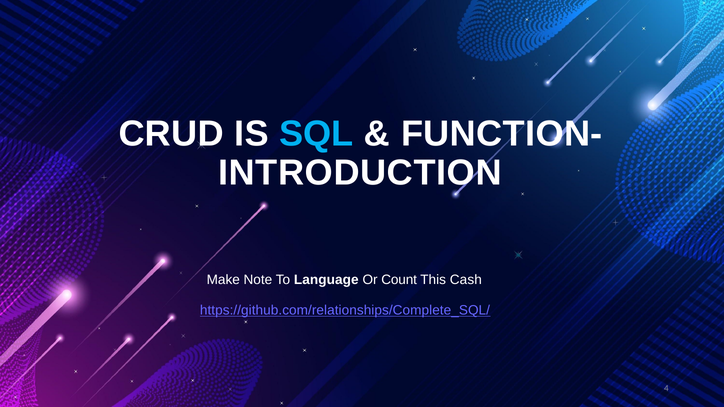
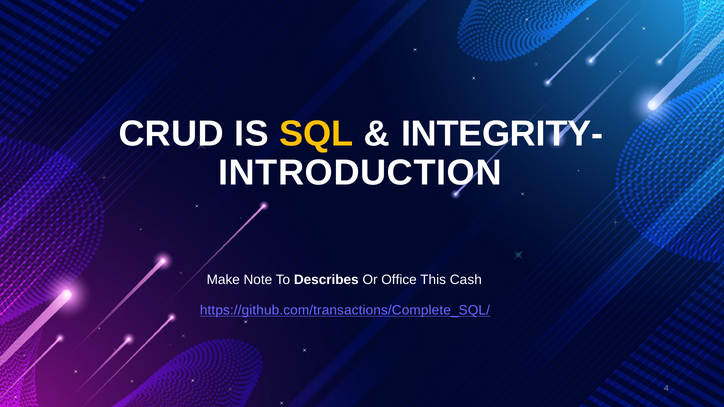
SQL colour: light blue -> yellow
FUNCTION-: FUNCTION- -> INTEGRITY-
Language: Language -> Describes
Count: Count -> Office
https://github.com/relationships/Complete_SQL/: https://github.com/relationships/Complete_SQL/ -> https://github.com/transactions/Complete_SQL/
